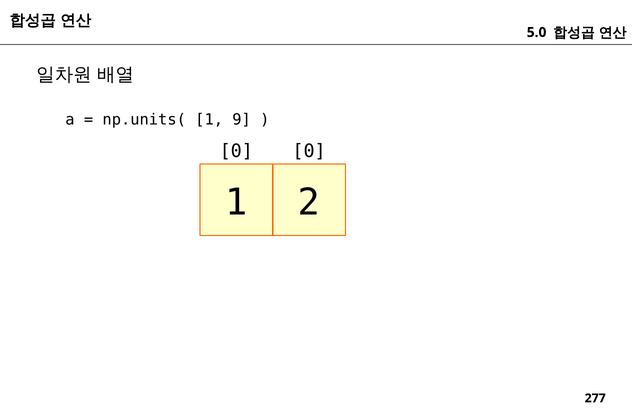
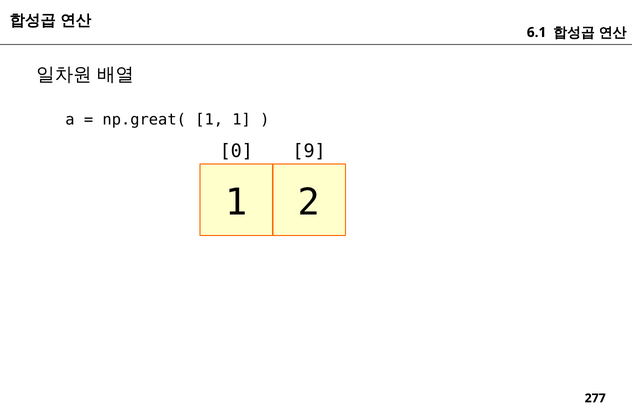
5.0: 5.0 -> 6.1
np.units(: np.units( -> np.great(
1 9: 9 -> 1
0 0: 0 -> 9
